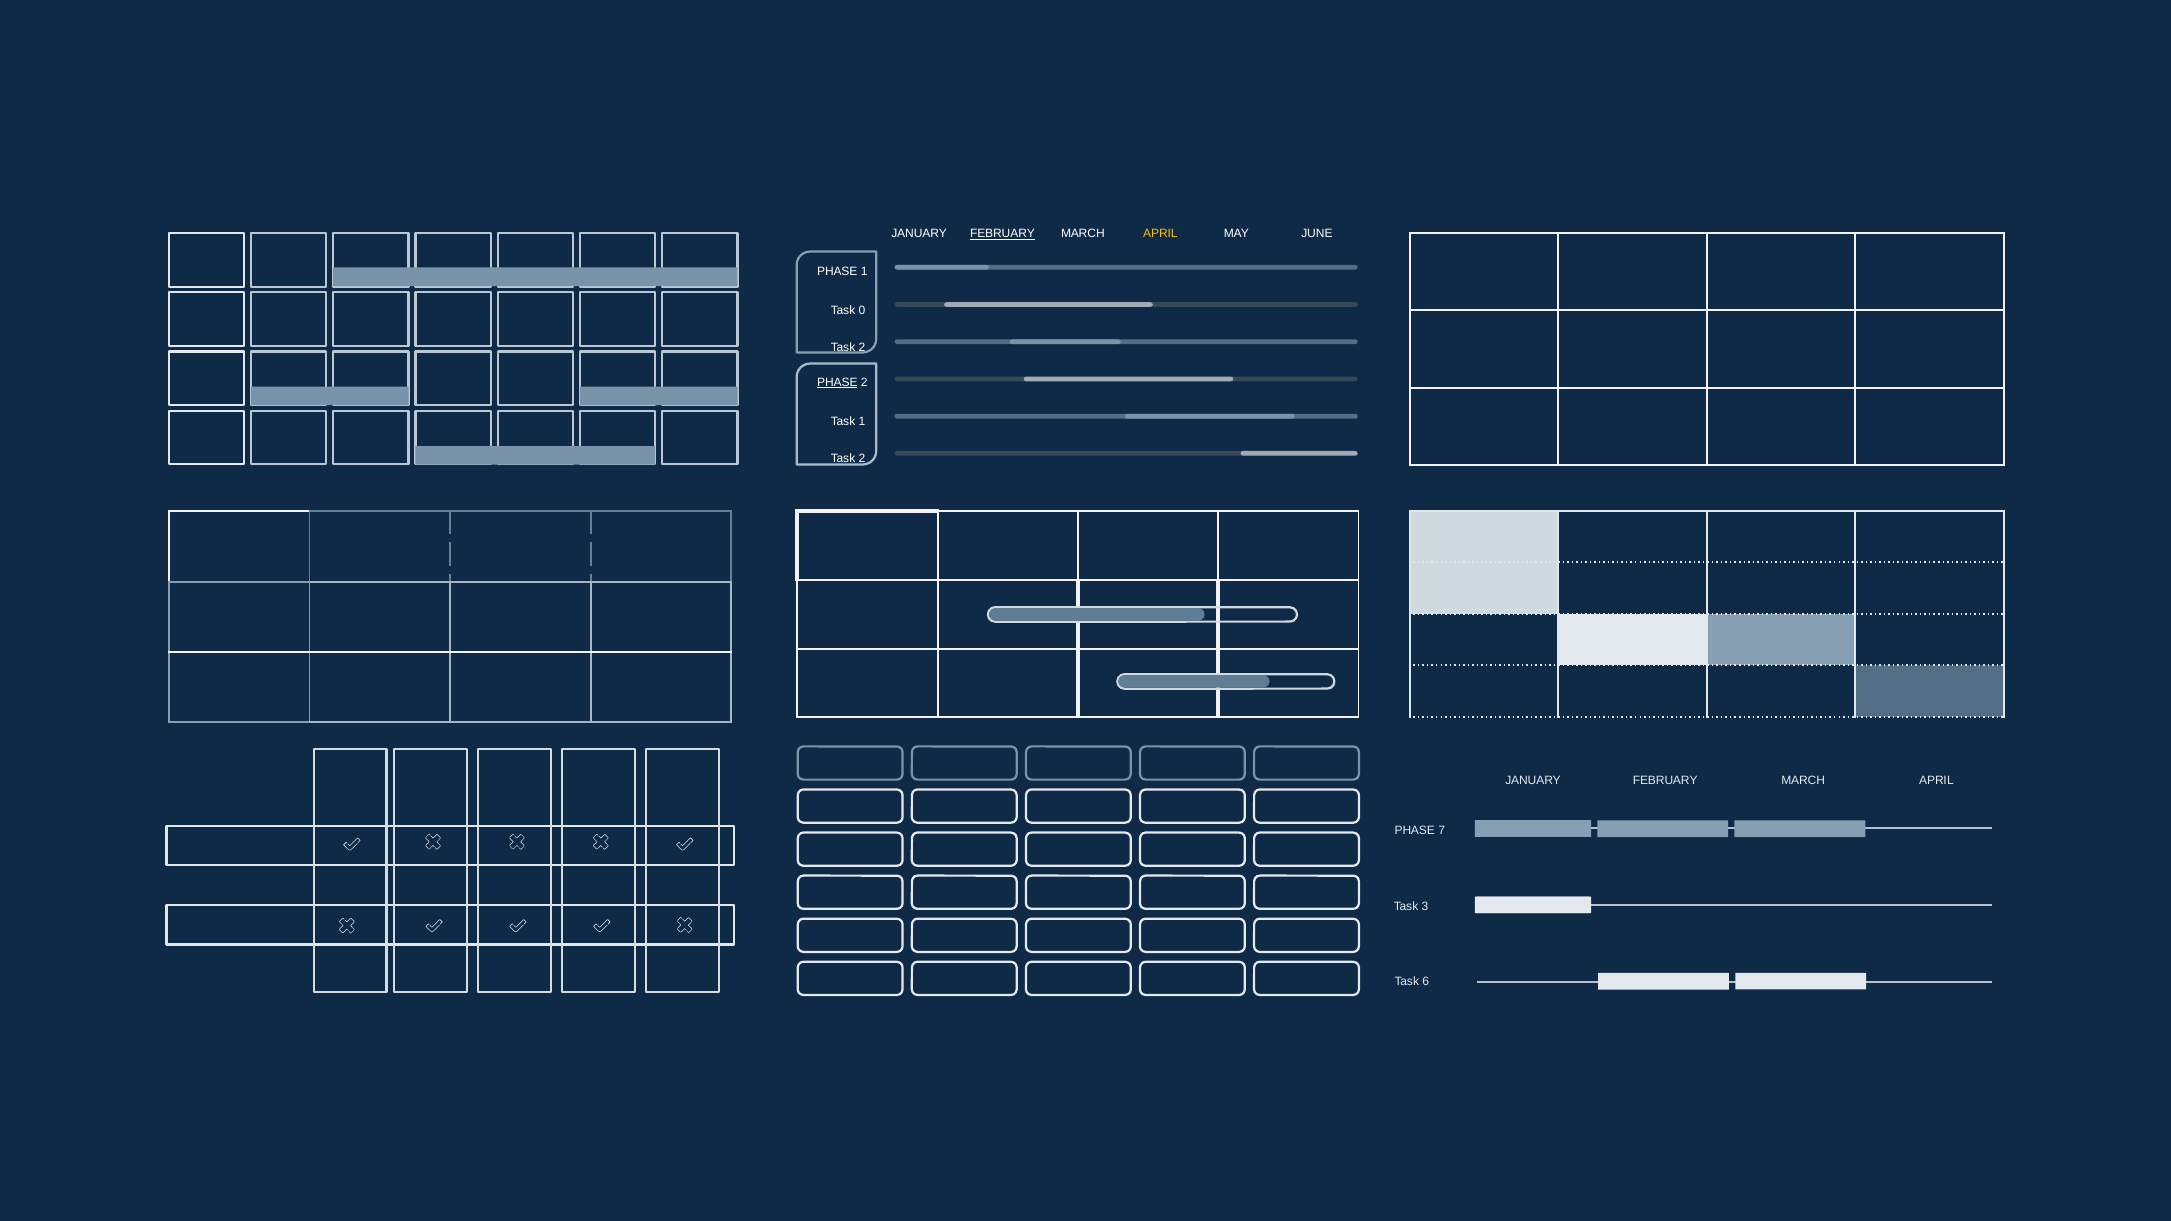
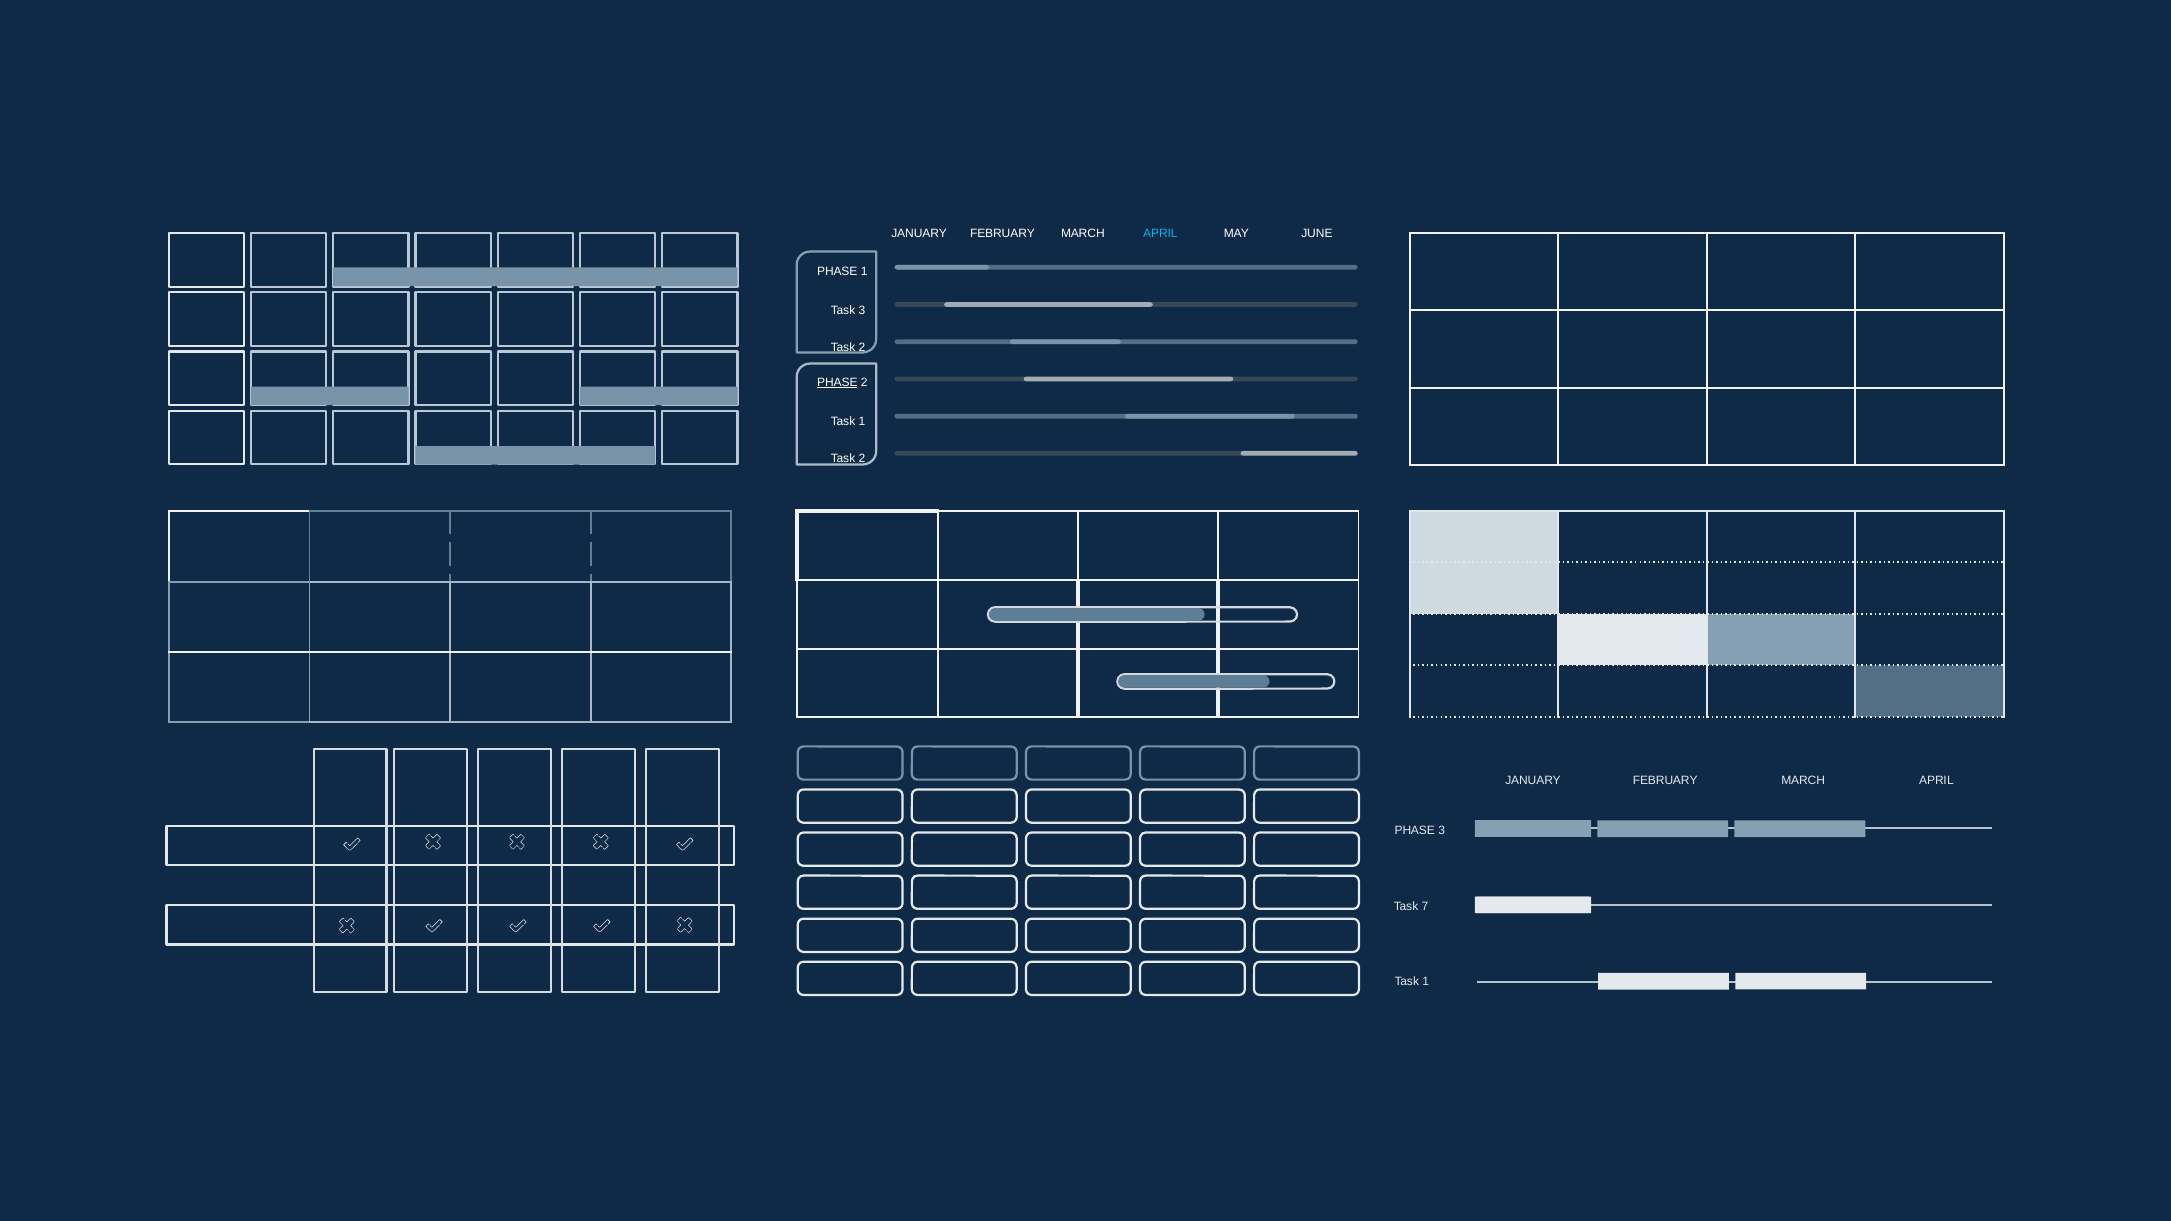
FEBRUARY at (1002, 234) underline: present -> none
APRIL at (1160, 234) colour: yellow -> light blue
Task 0: 0 -> 3
PHASE 7: 7 -> 3
3: 3 -> 7
6 at (1426, 982): 6 -> 1
